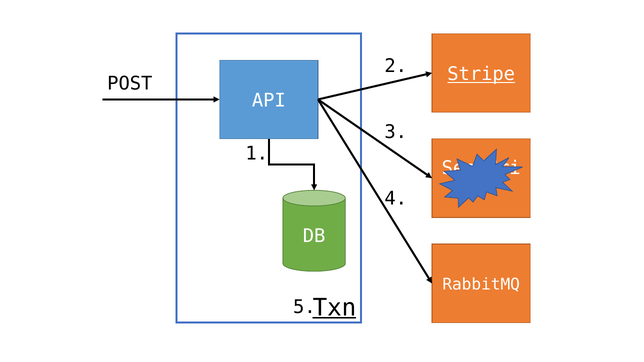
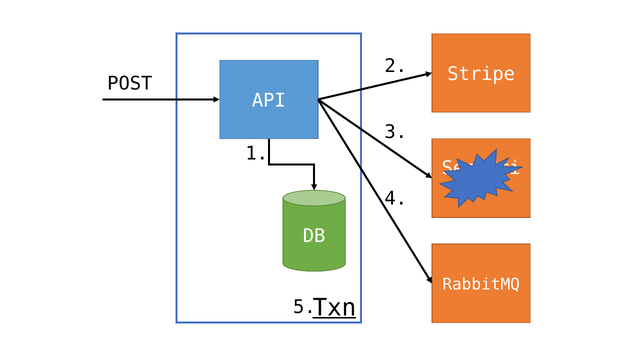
Stripe underline: present -> none
